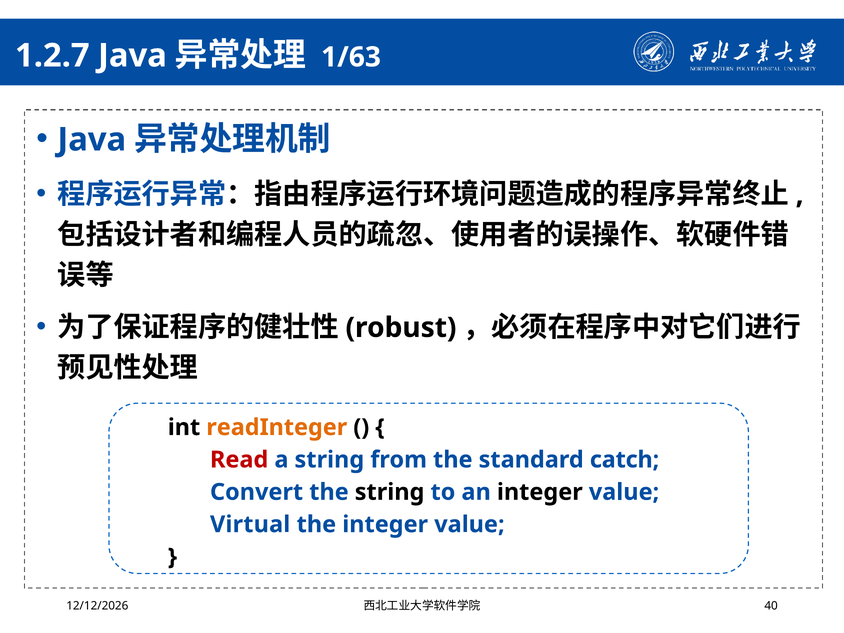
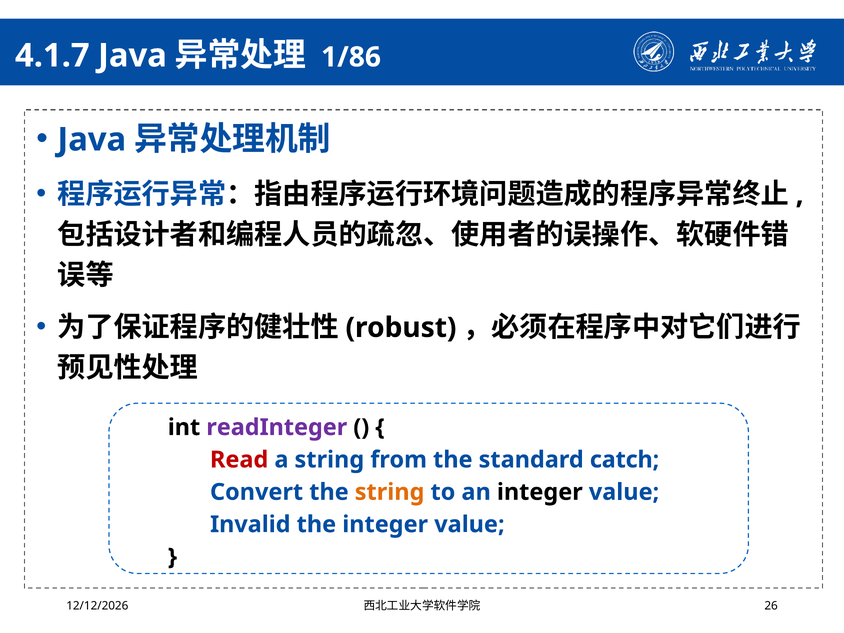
1.2.7: 1.2.7 -> 4.1.7
1/63: 1/63 -> 1/86
readInteger colour: orange -> purple
string at (390, 492) colour: black -> orange
Virtual: Virtual -> Invalid
40: 40 -> 26
